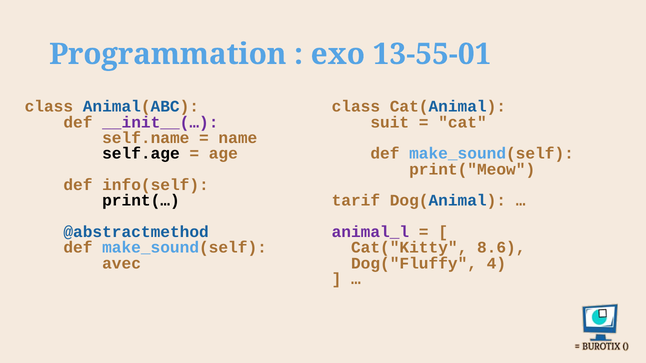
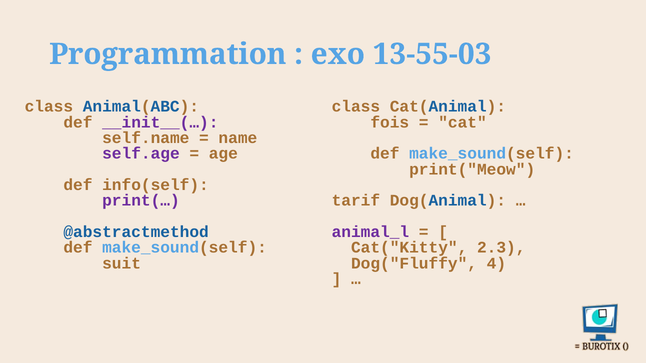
13-55-01: 13-55-01 -> 13-55-03
suit: suit -> fois
self.age colour: black -> purple
print(… colour: black -> purple
8.6: 8.6 -> 2.3
avec: avec -> suit
